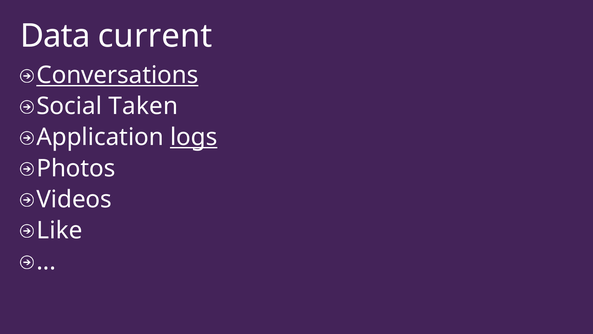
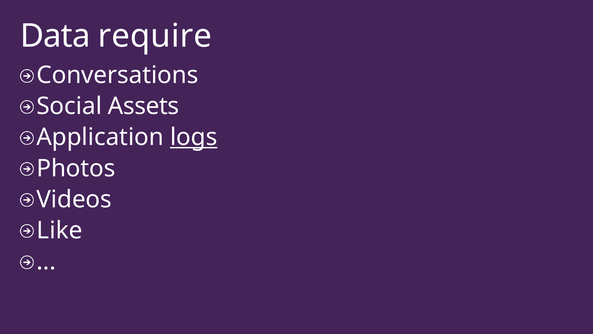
current: current -> require
Conversations underline: present -> none
Taken: Taken -> Assets
